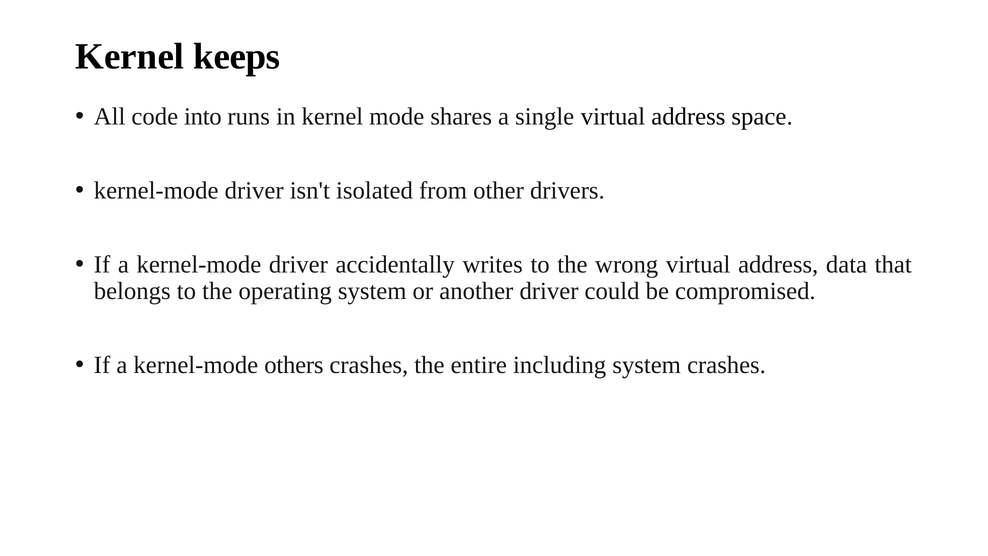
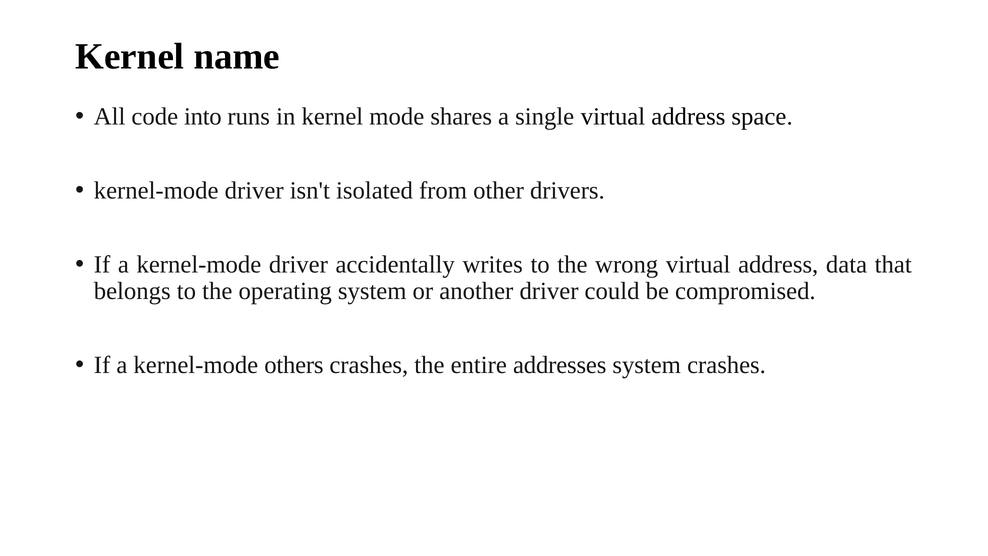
keeps: keeps -> name
including: including -> addresses
